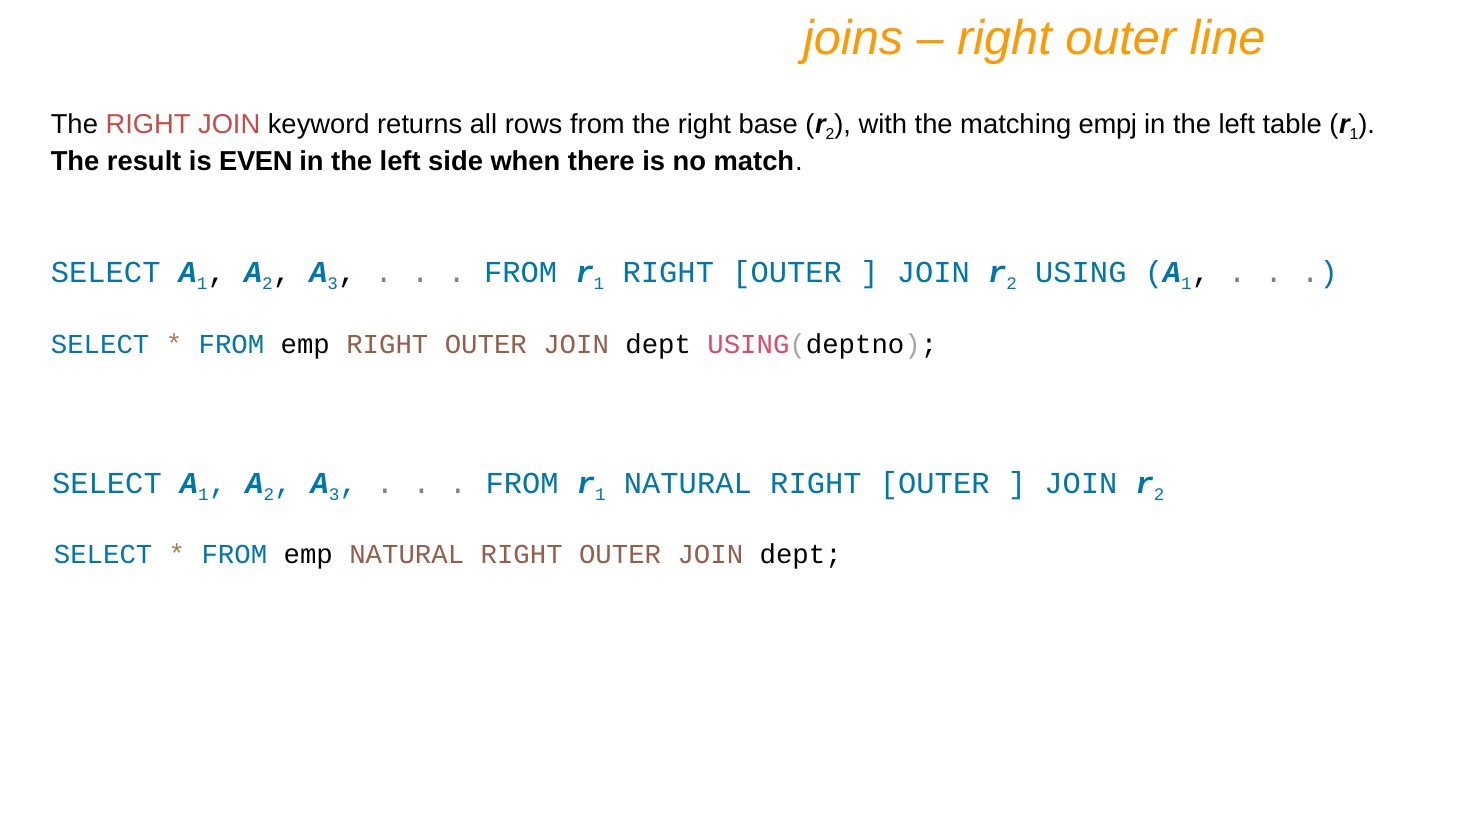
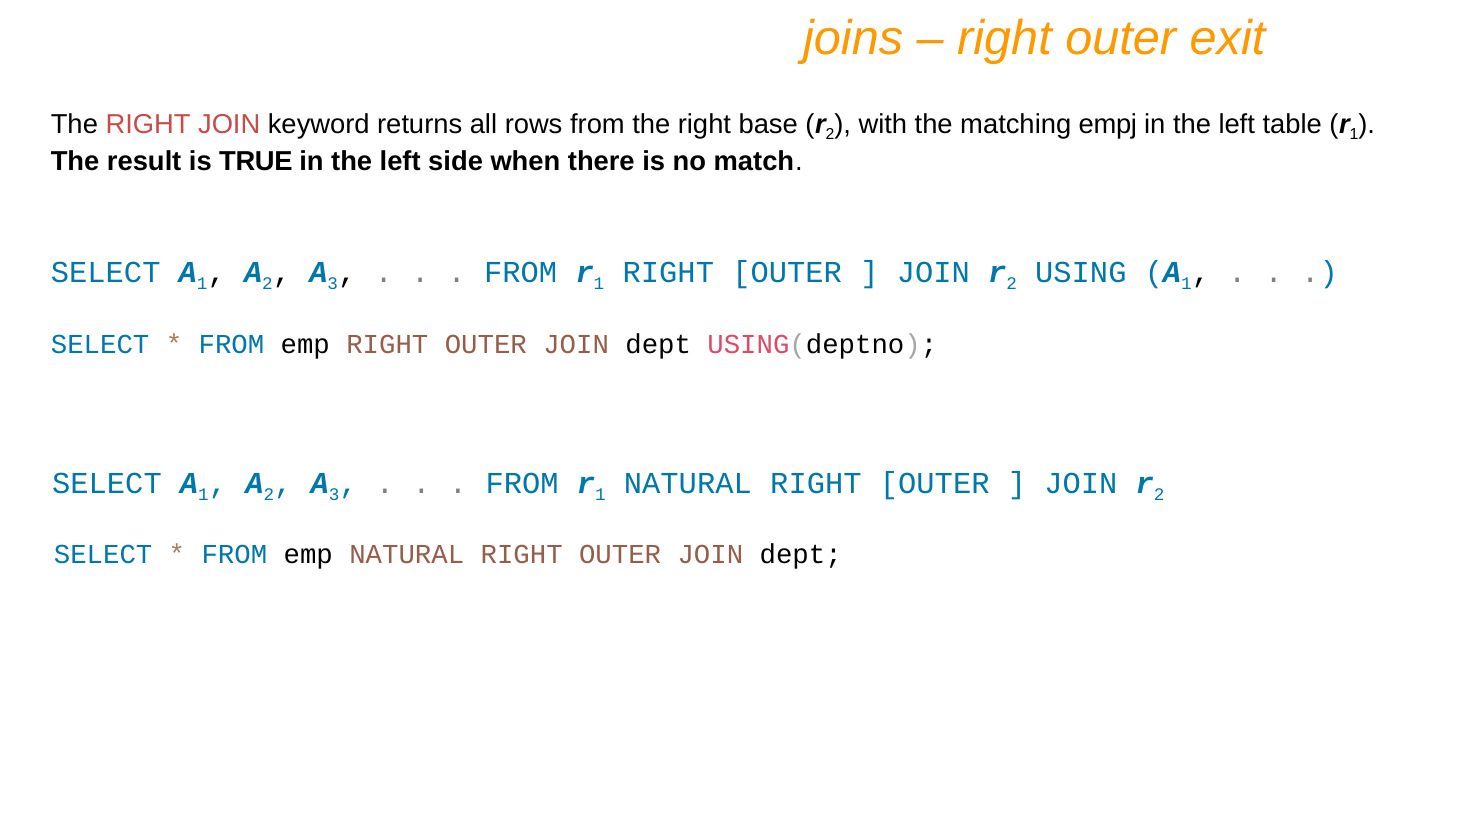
line: line -> exit
EVEN: EVEN -> TRUE
